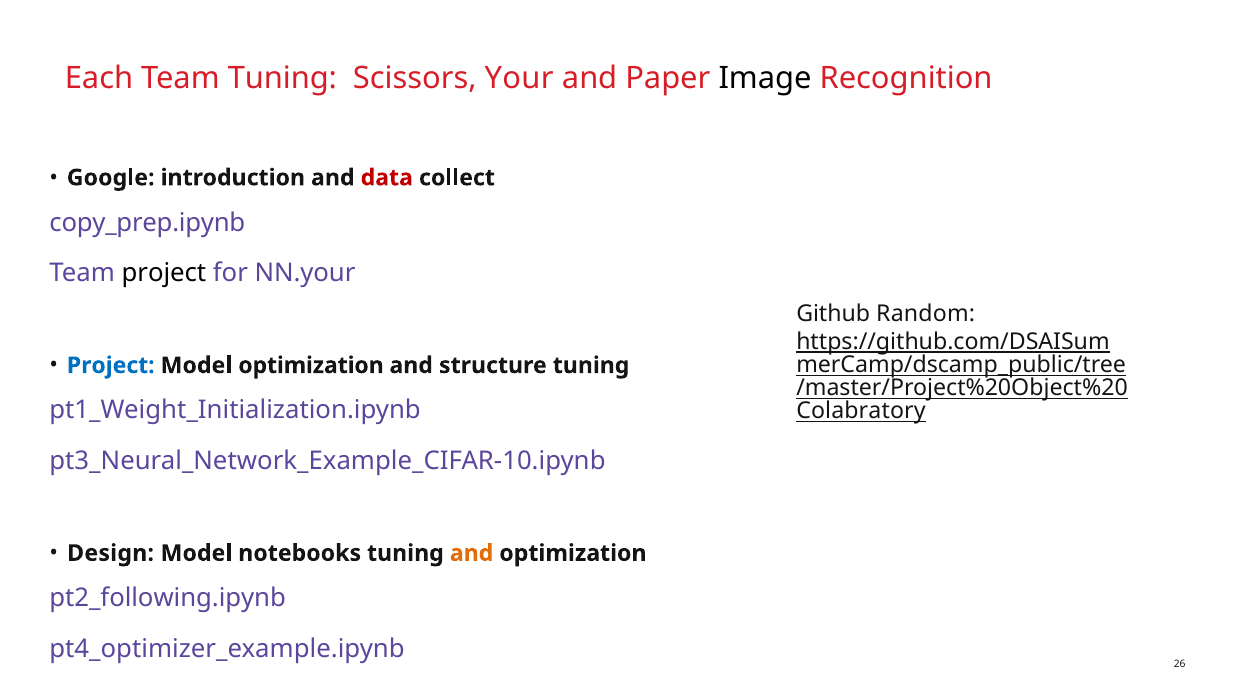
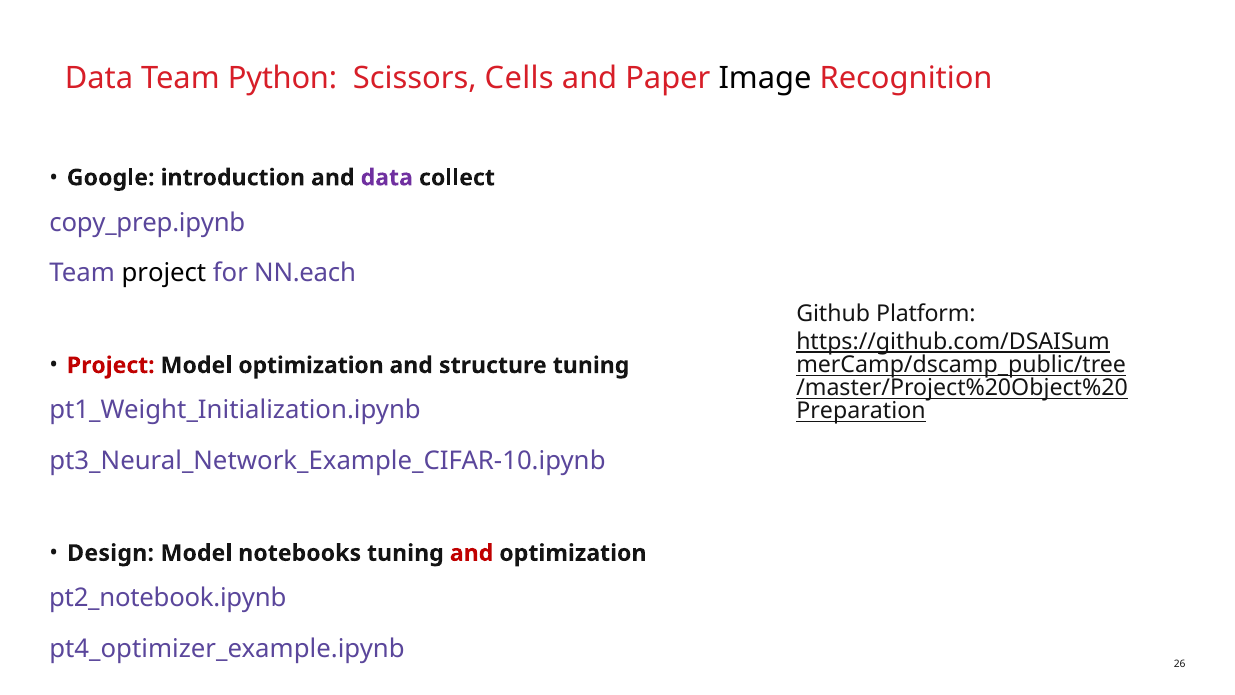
Each at (99, 78): Each -> Data
Team Tuning: Tuning -> Python
Your: Your -> Cells
data at (387, 178) colour: red -> purple
NN.your: NN.your -> NN.each
Random: Random -> Platform
Project at (111, 365) colour: blue -> red
Colabratory: Colabratory -> Preparation
and at (472, 553) colour: orange -> red
pt2_following.ipynb: pt2_following.ipynb -> pt2_notebook.ipynb
